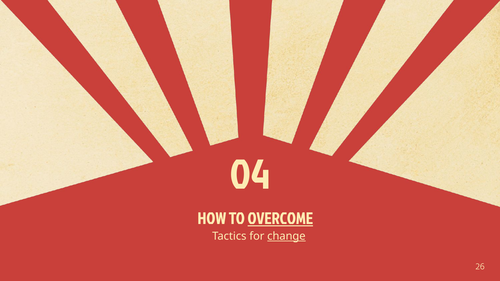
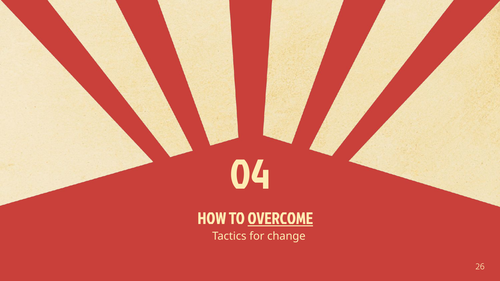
change underline: present -> none
